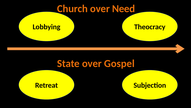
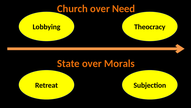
Gospel: Gospel -> Morals
